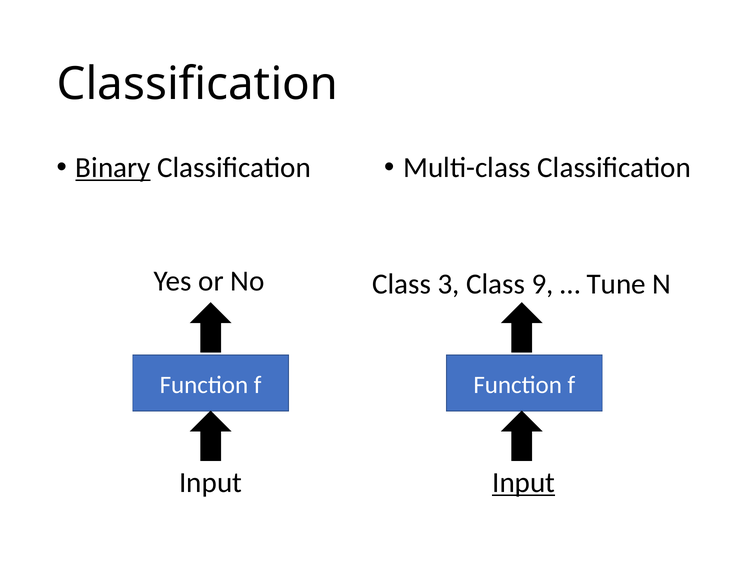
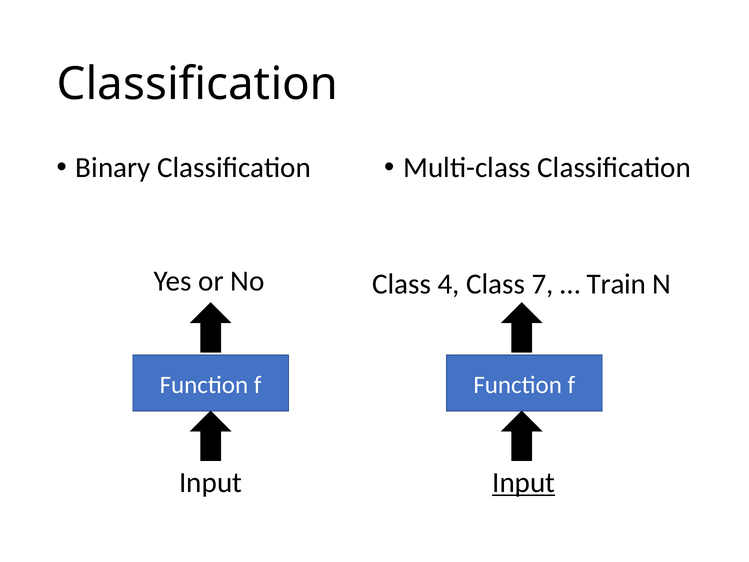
Binary underline: present -> none
3: 3 -> 4
9: 9 -> 7
Tune: Tune -> Train
